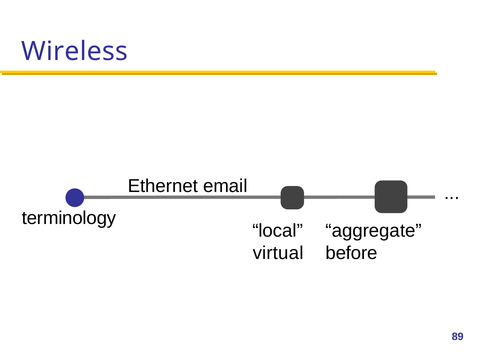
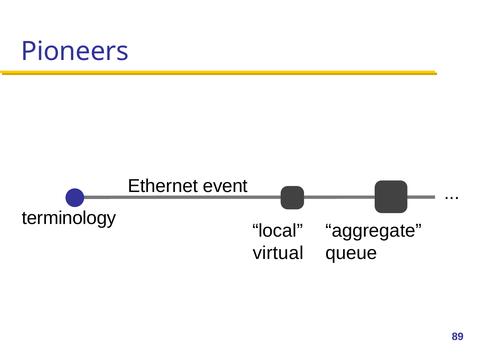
Wireless: Wireless -> Pioneers
email: email -> event
before: before -> queue
